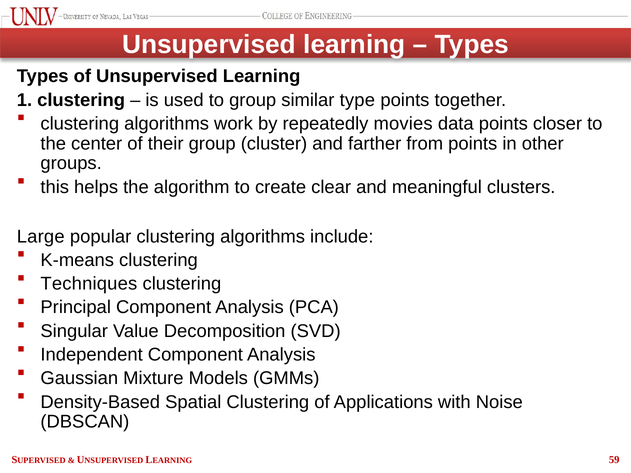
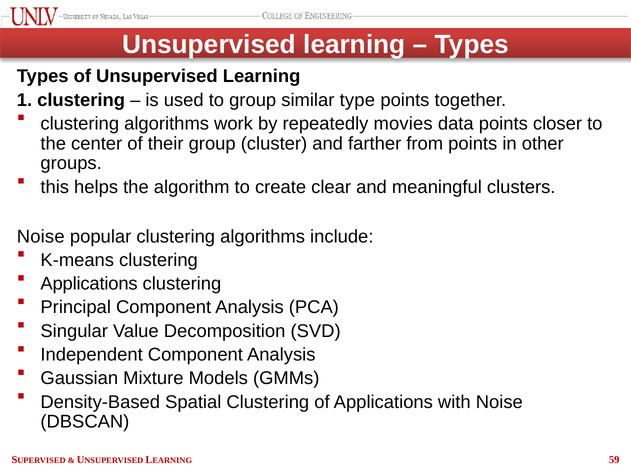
Large at (41, 237): Large -> Noise
Techniques at (89, 284): Techniques -> Applications
